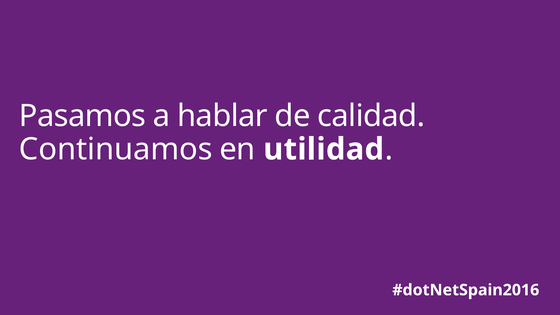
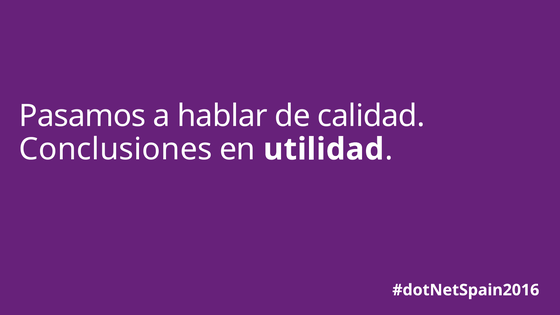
Continuamos: Continuamos -> Conclusiones
